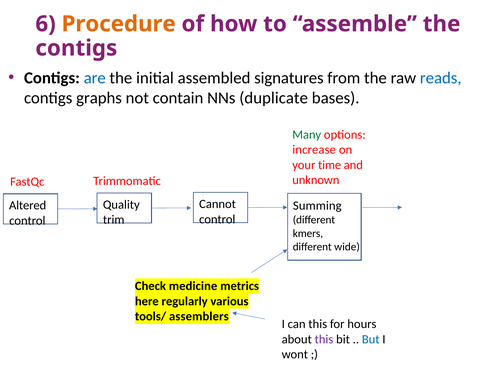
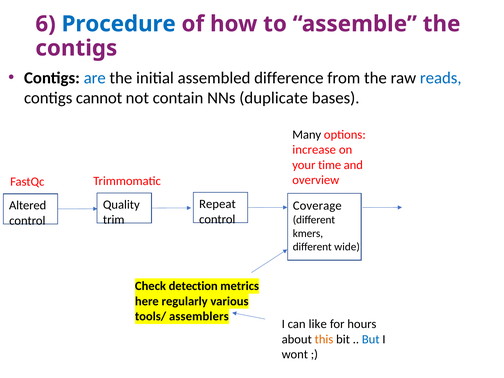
Procedure colour: orange -> blue
signatures: signatures -> difference
graphs: graphs -> cannot
Many colour: green -> black
unknown: unknown -> overview
Cannot: Cannot -> Repeat
Summing: Summing -> Coverage
medicine: medicine -> detection
can this: this -> like
this at (324, 339) colour: purple -> orange
